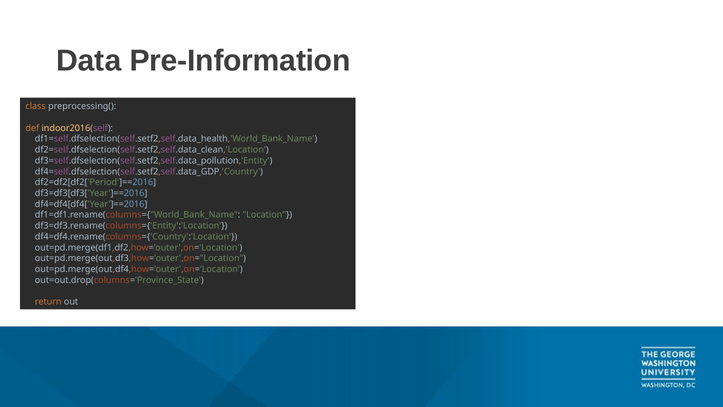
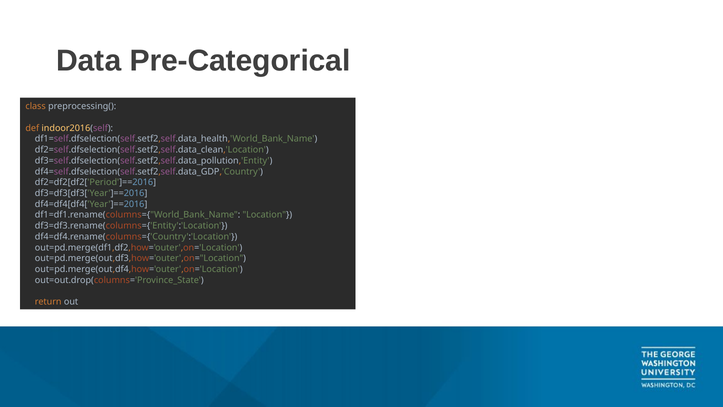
Pre-Information: Pre-Information -> Pre-Categorical
